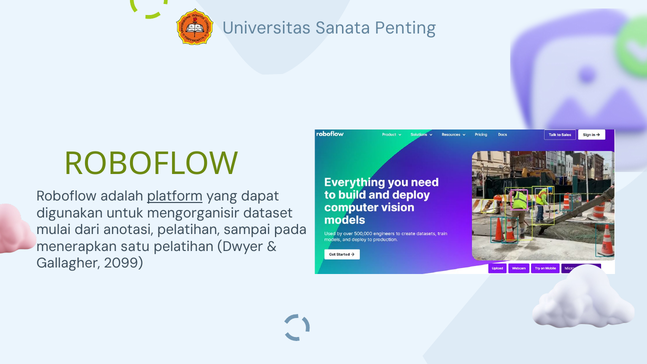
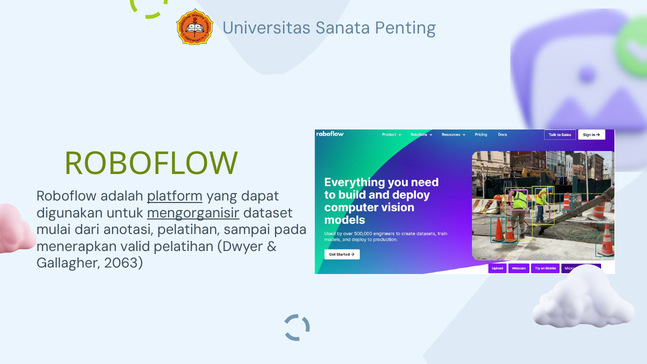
mengorganisir underline: none -> present
satu: satu -> valid
2099: 2099 -> 2063
